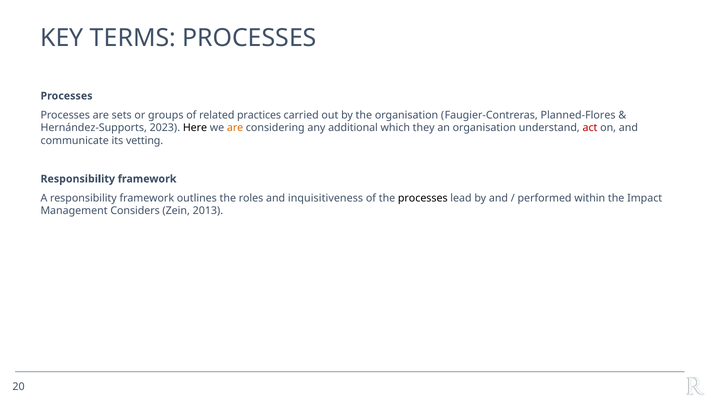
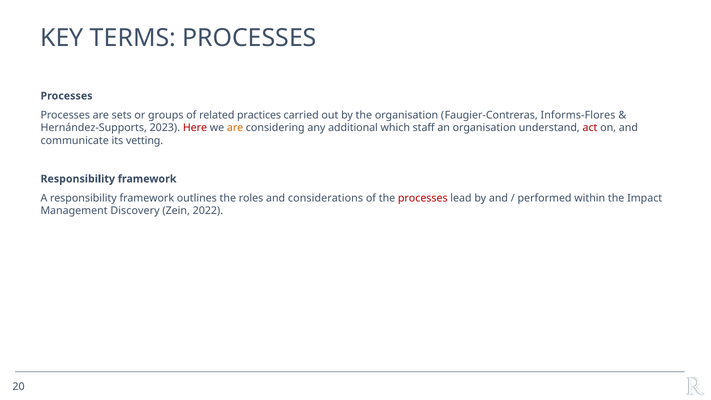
Planned-Flores: Planned-Flores -> Informs-Flores
Here colour: black -> red
they: they -> staff
inquisitiveness: inquisitiveness -> considerations
processes at (423, 198) colour: black -> red
Considers: Considers -> Discovery
2013: 2013 -> 2022
